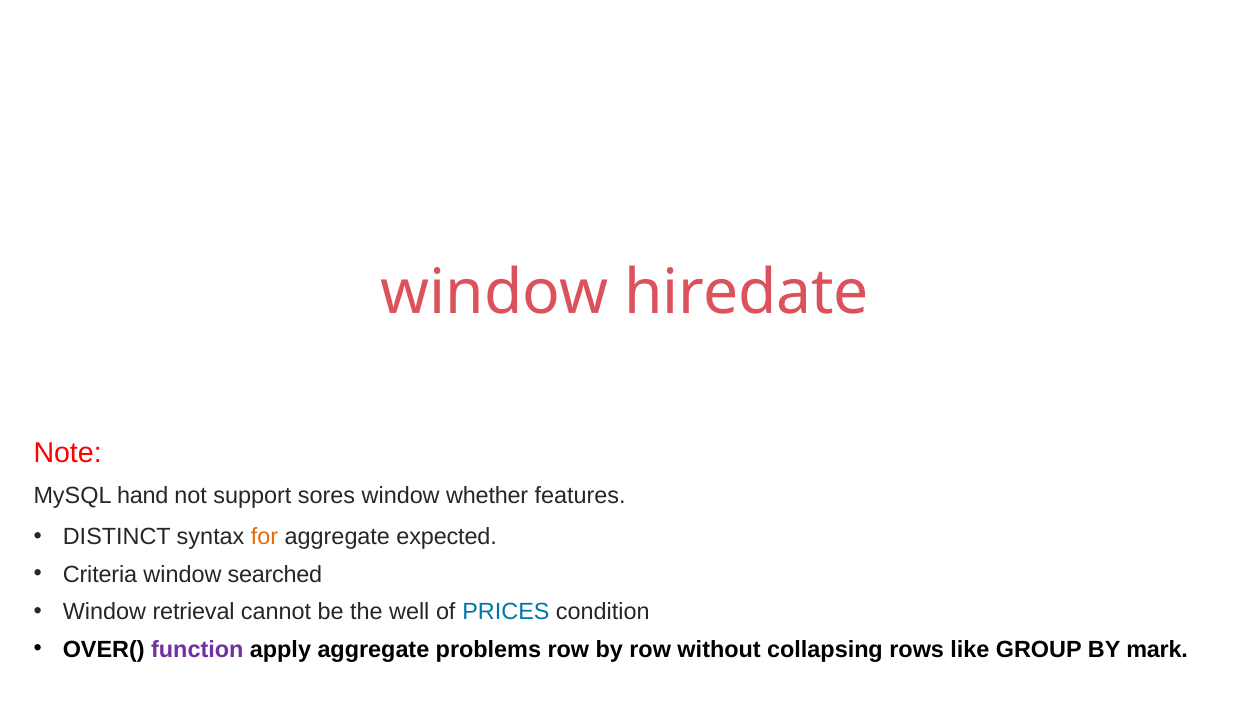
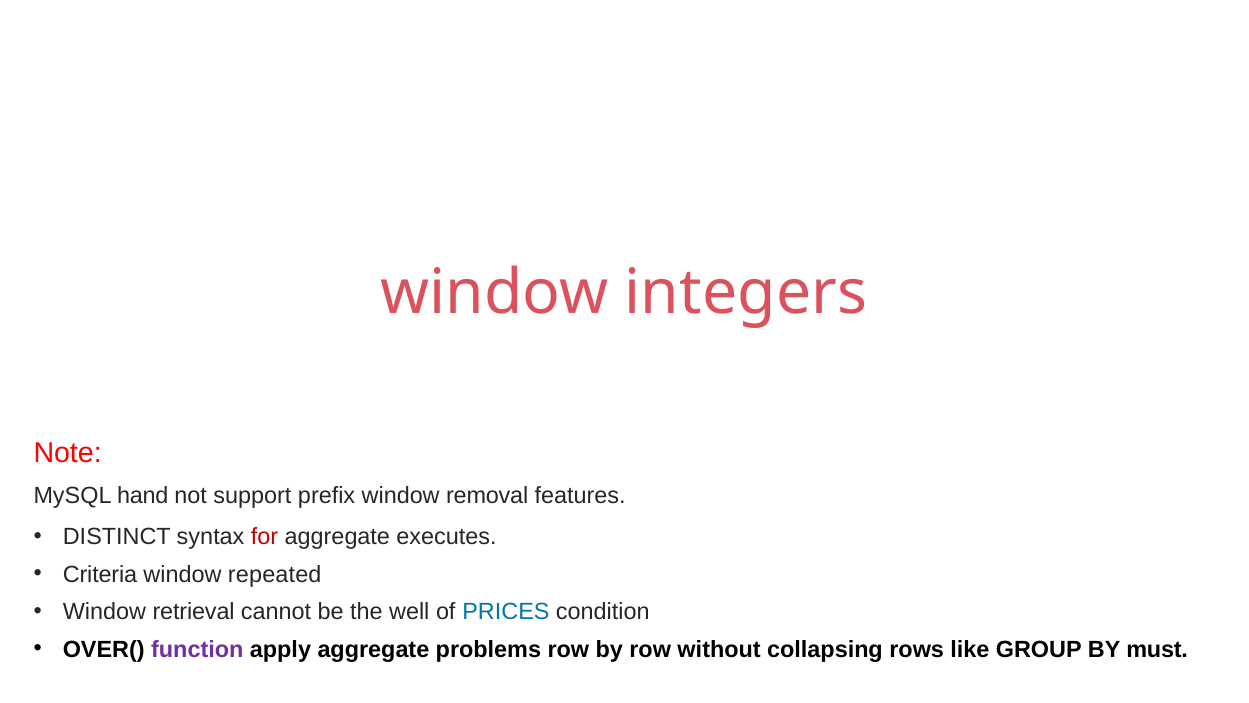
hiredate: hiredate -> integers
sores: sores -> prefix
whether: whether -> removal
for colour: orange -> red
expected: expected -> executes
searched: searched -> repeated
mark: mark -> must
